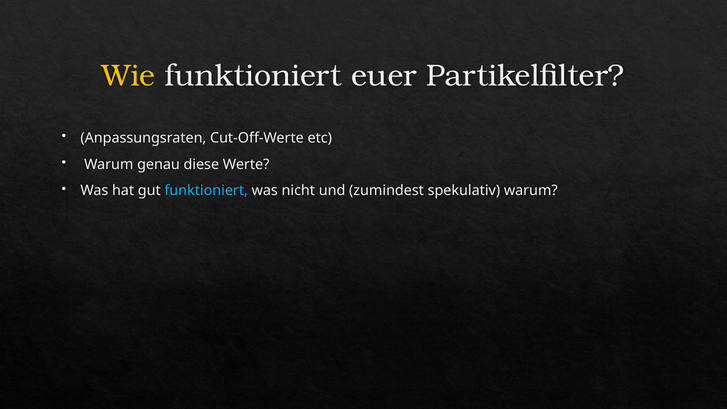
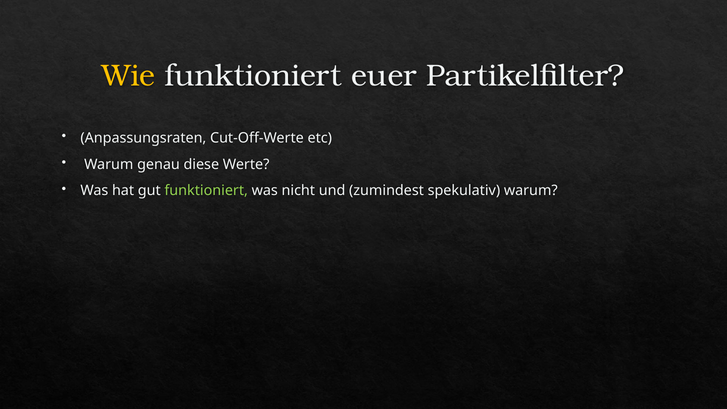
funktioniert at (206, 191) colour: light blue -> light green
